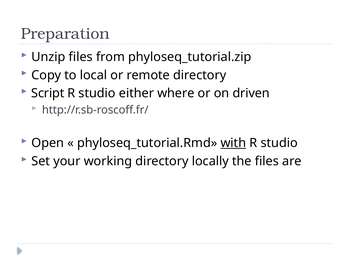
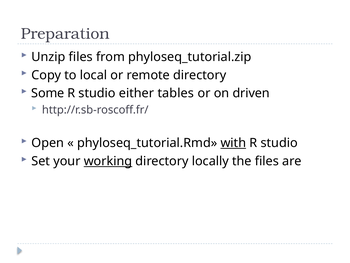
Script: Script -> Some
where: where -> tables
working underline: none -> present
